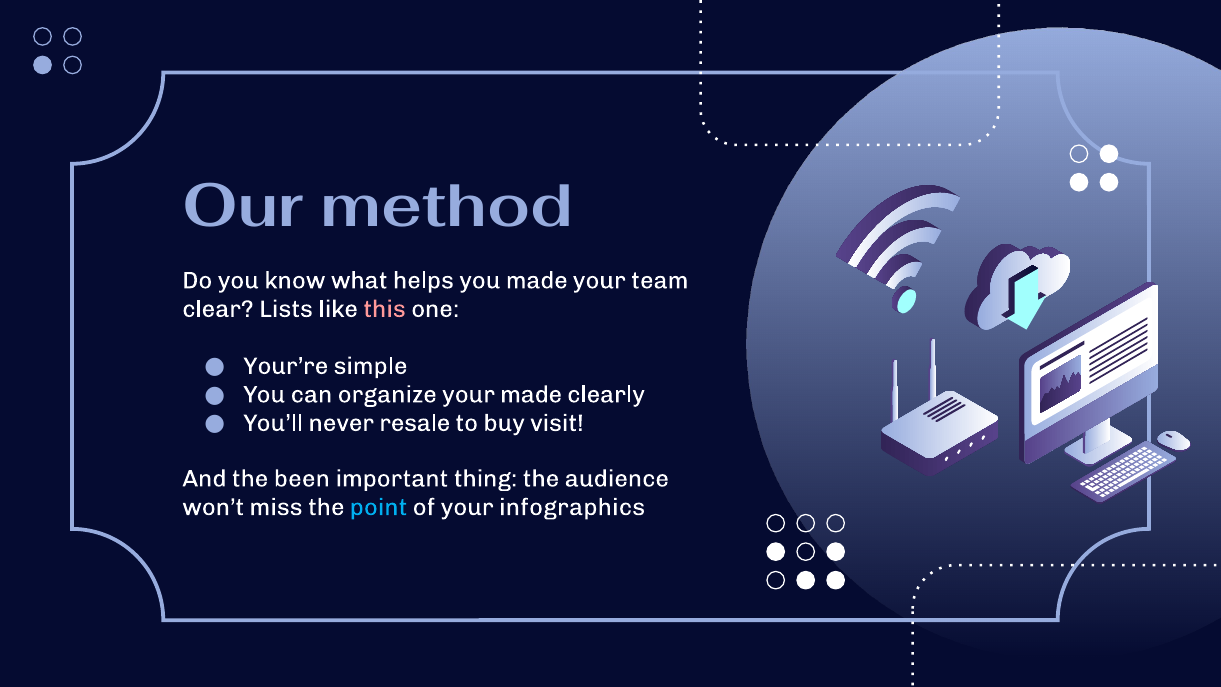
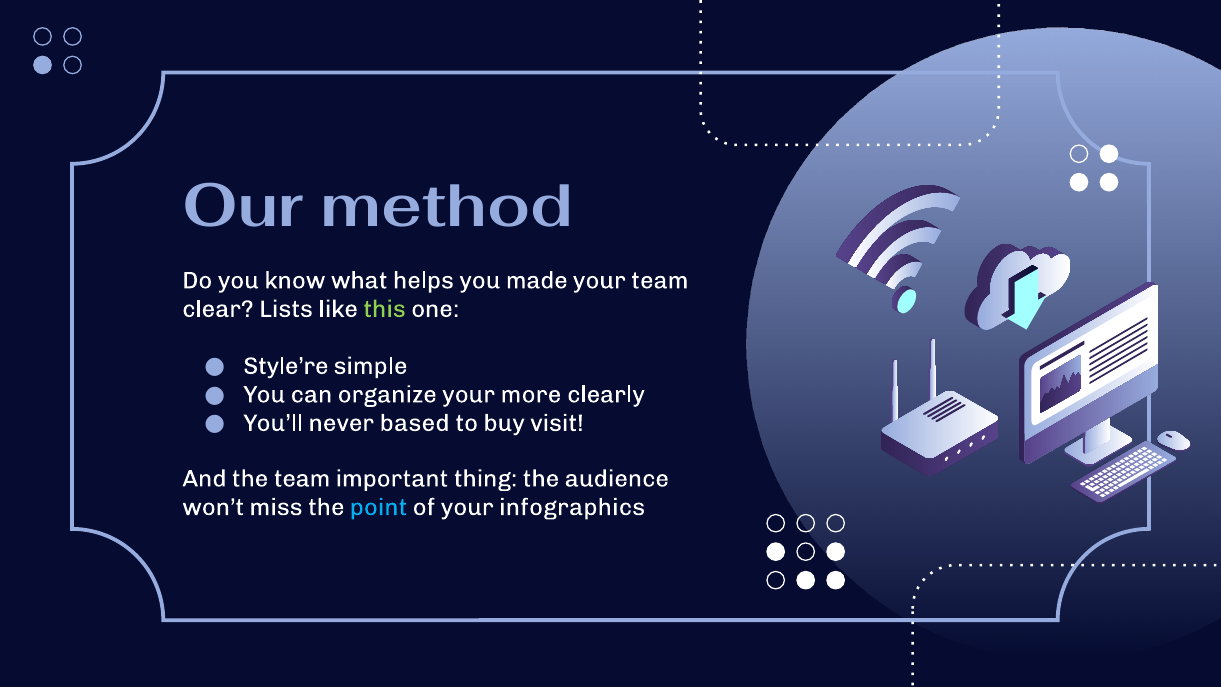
this colour: pink -> light green
Your’re: Your’re -> Style’re
your made: made -> more
resale: resale -> based
the been: been -> team
